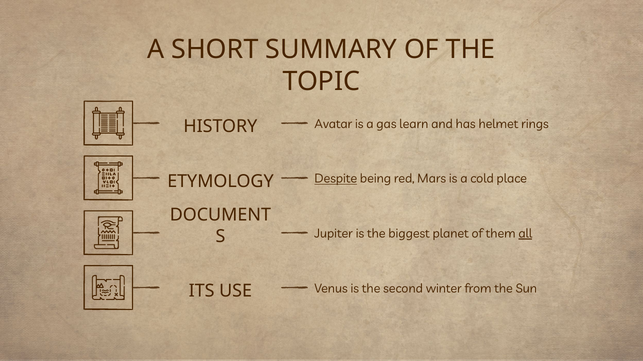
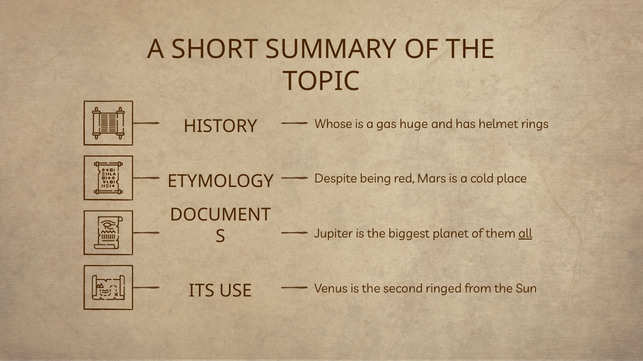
Avatar: Avatar -> Whose
learn: learn -> huge
Despite underline: present -> none
winter: winter -> ringed
